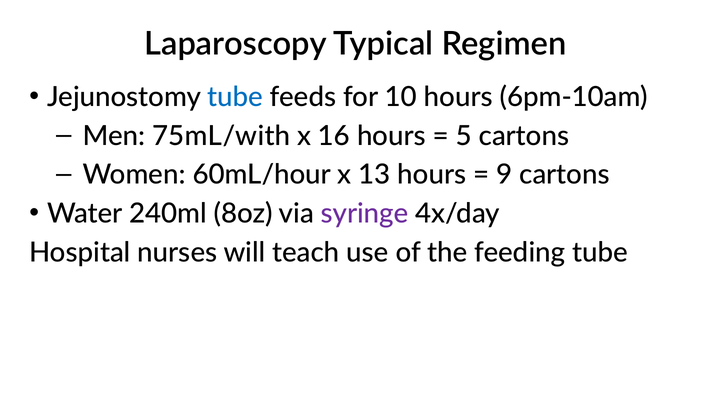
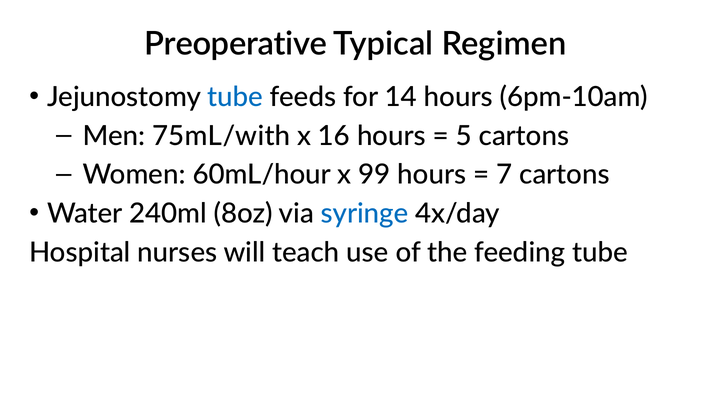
Laparoscopy: Laparoscopy -> Preoperative
10: 10 -> 14
13: 13 -> 99
9: 9 -> 7
syringe colour: purple -> blue
